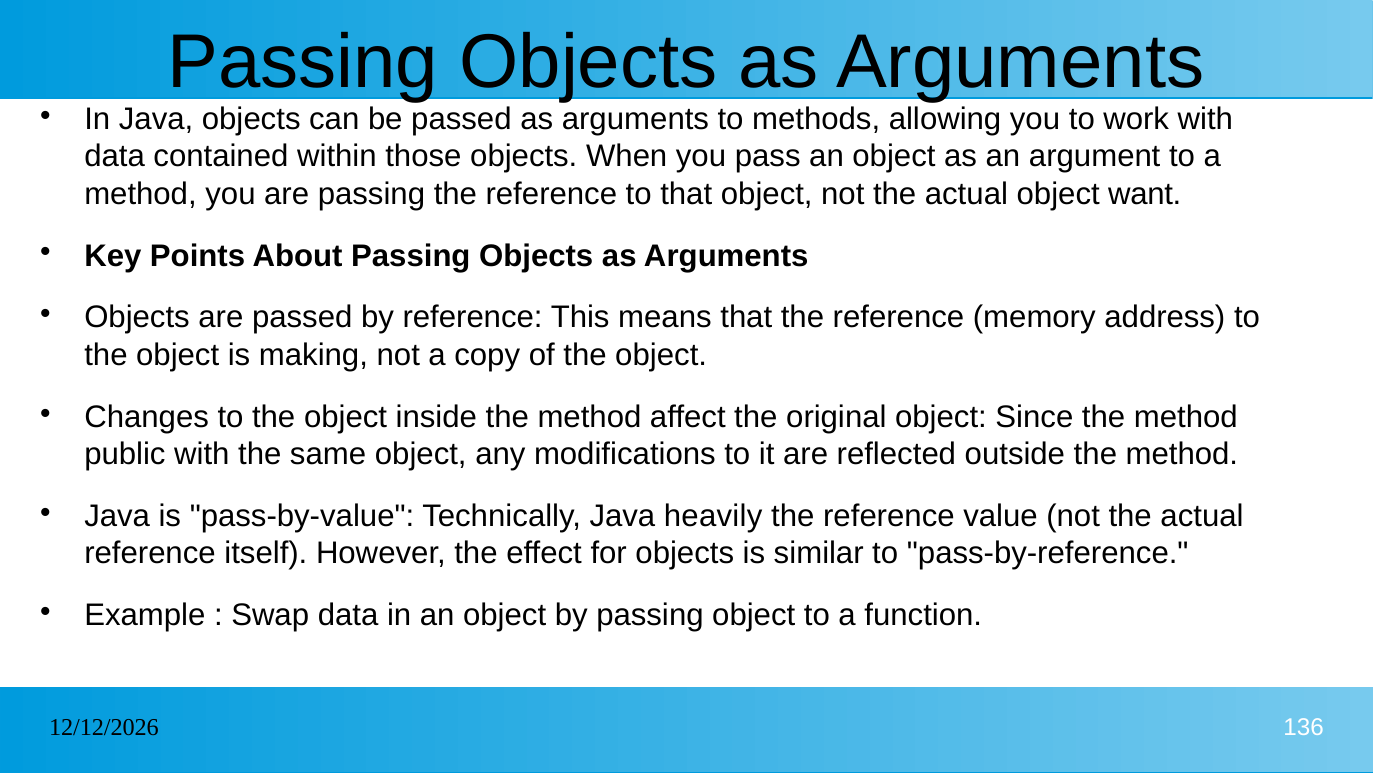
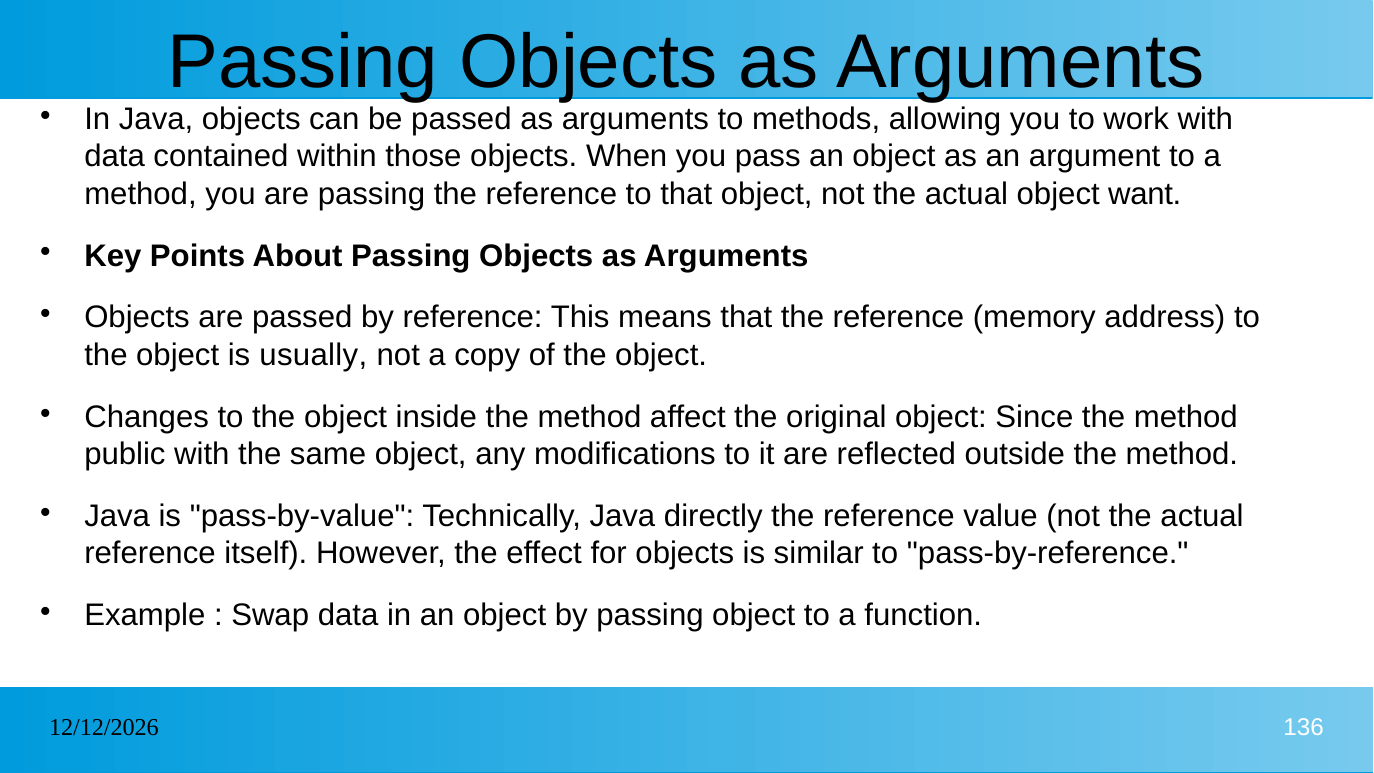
making: making -> usually
heavily: heavily -> directly
